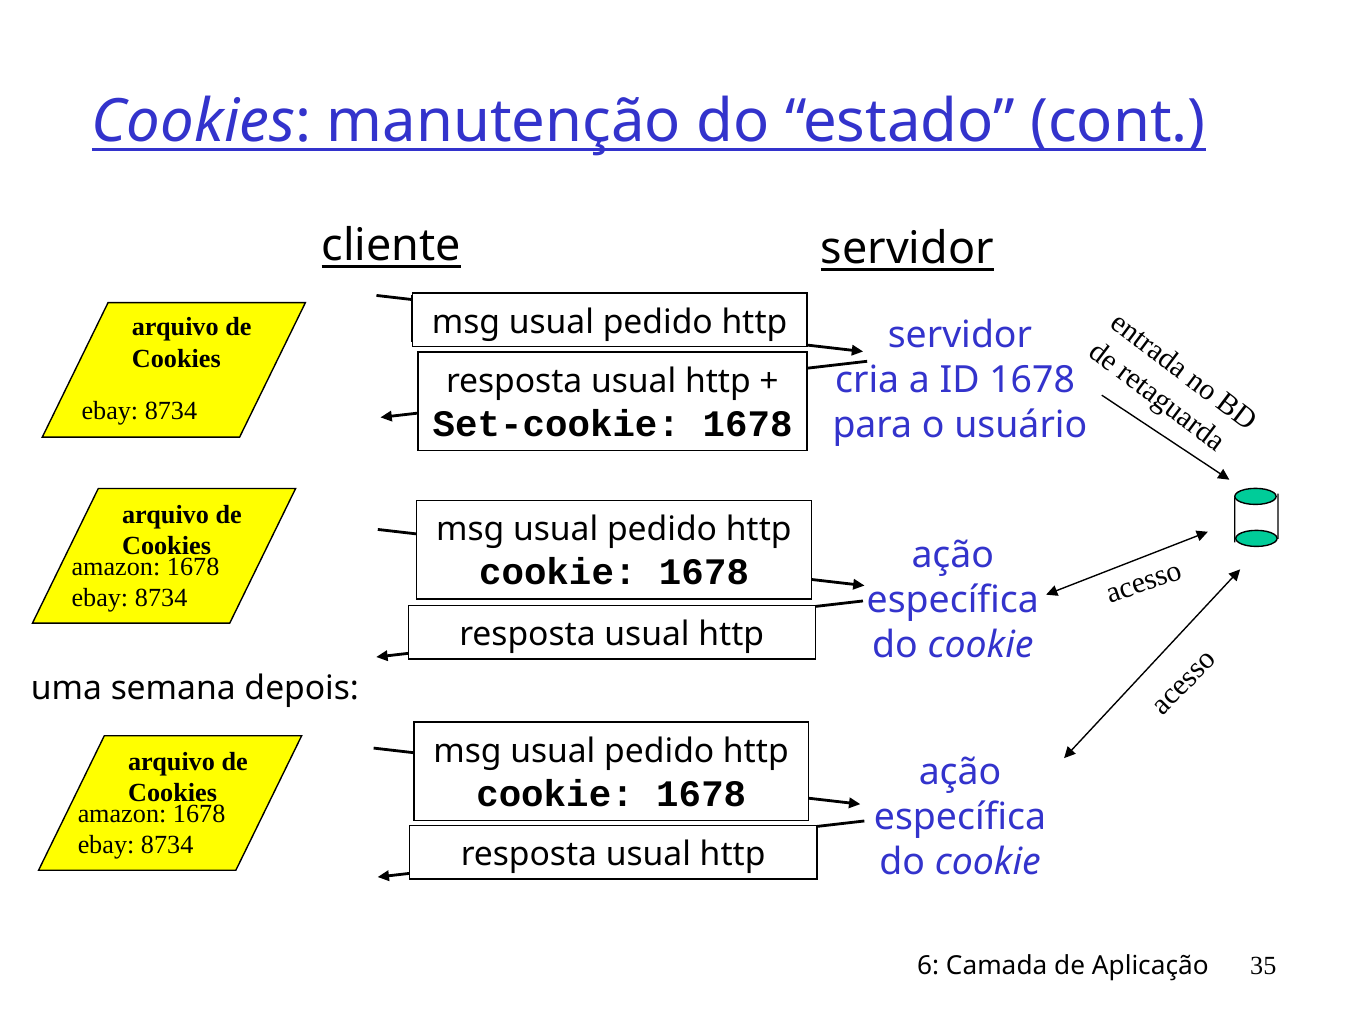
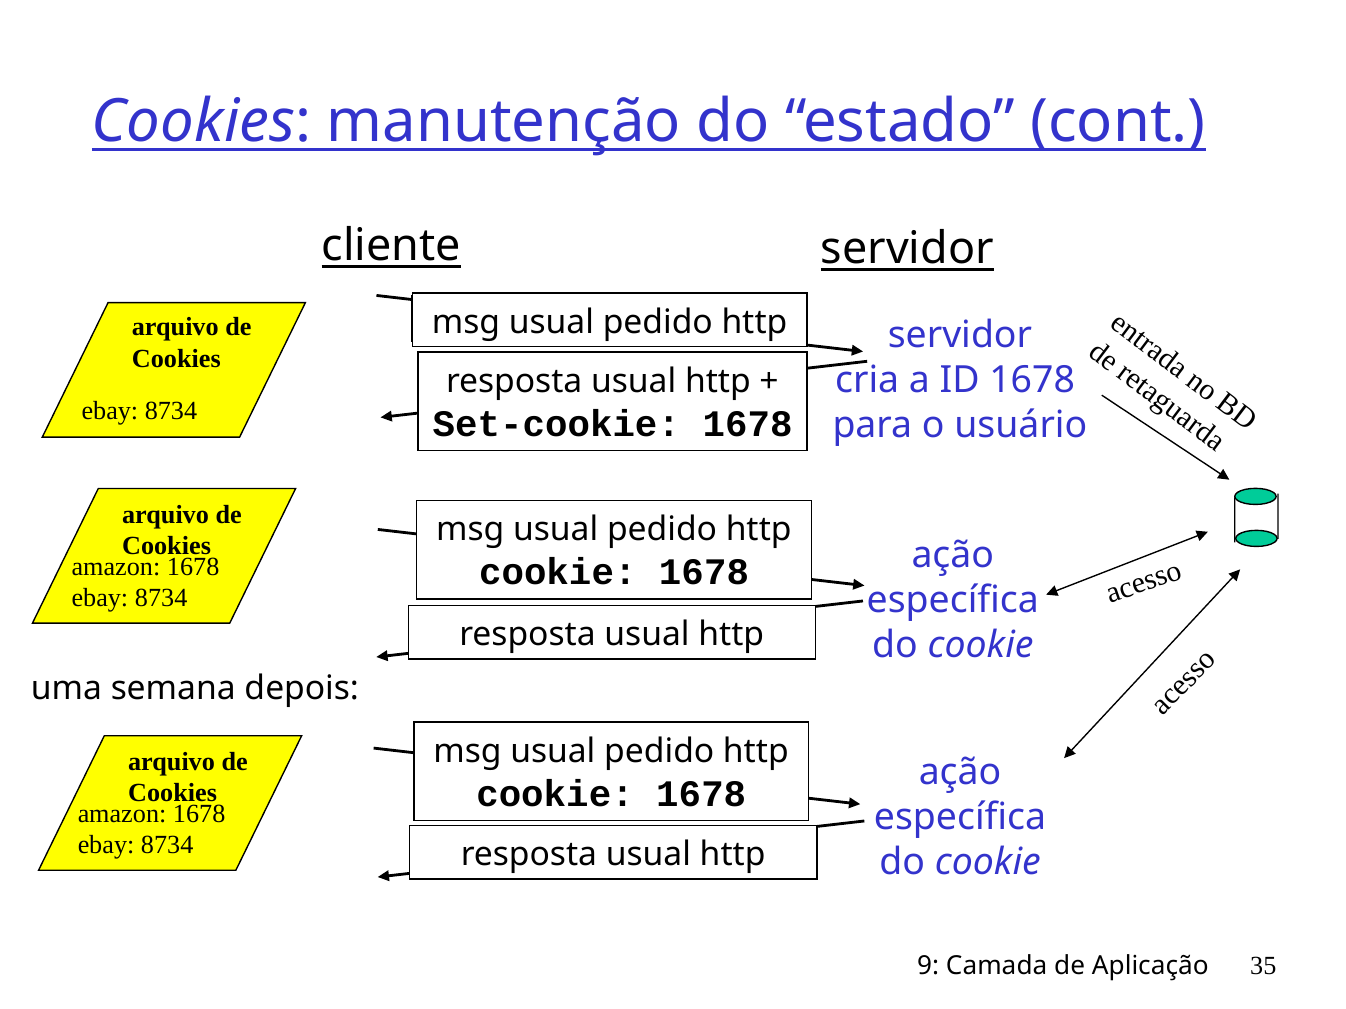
6: 6 -> 9
